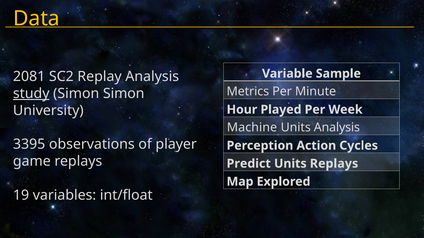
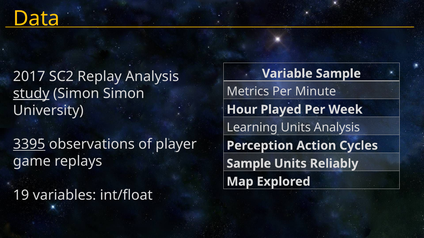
2081: 2081 -> 2017
Machine: Machine -> Learning
3395 underline: none -> present
Predict at (249, 164): Predict -> Sample
Units Replays: Replays -> Reliably
